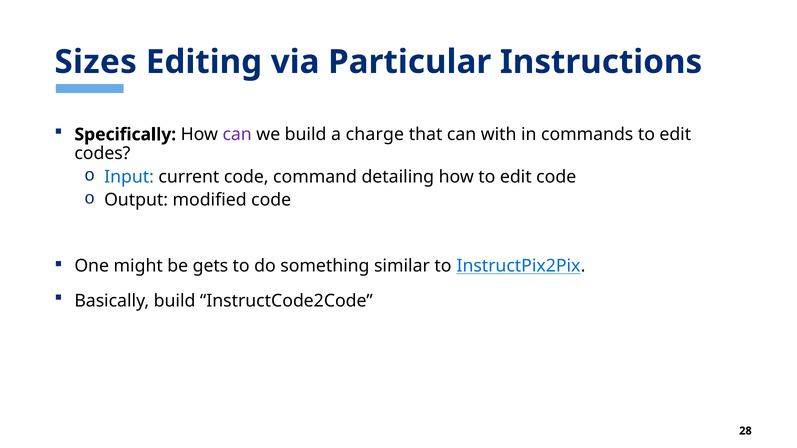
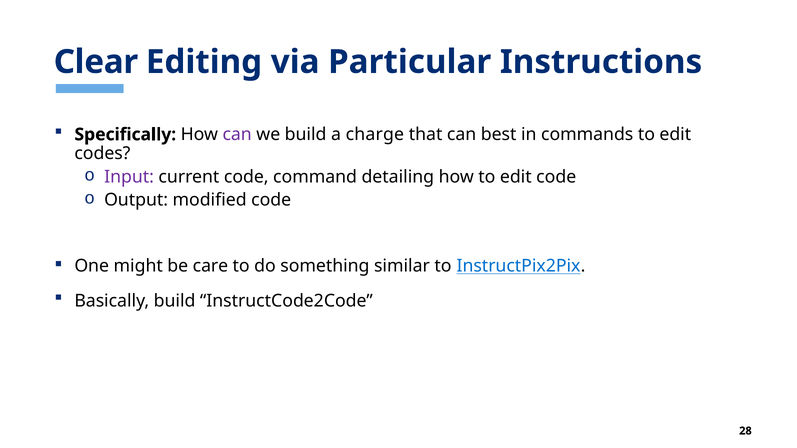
Sizes: Sizes -> Clear
with: with -> best
Input colour: blue -> purple
gets: gets -> care
